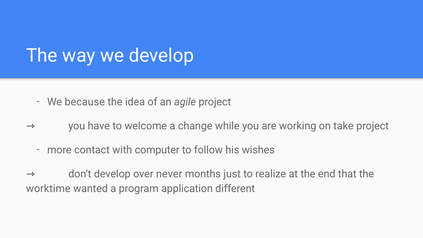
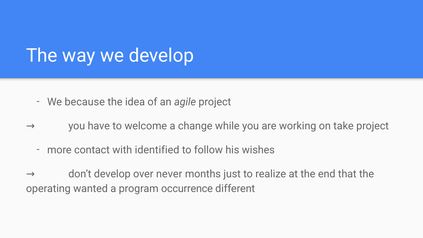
computer: computer -> identified
worktime: worktime -> operating
application: application -> occurrence
